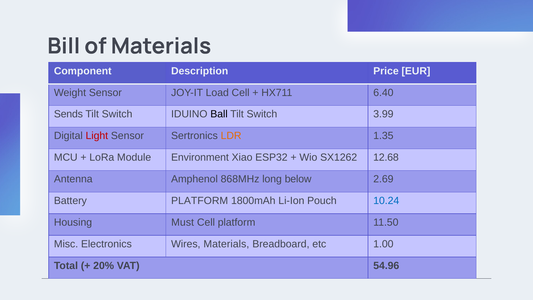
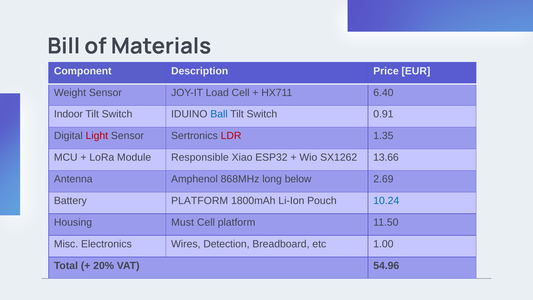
Sends: Sends -> Indoor
Ball colour: black -> blue
3.99: 3.99 -> 0.91
LDR colour: orange -> red
Environment: Environment -> Responsible
12.68: 12.68 -> 13.66
Wires Materials: Materials -> Detection
